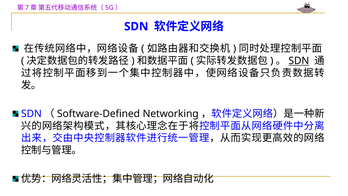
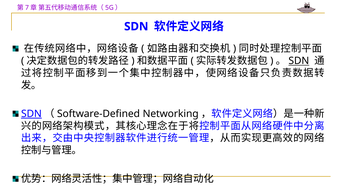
SDN at (31, 114) underline: none -> present
